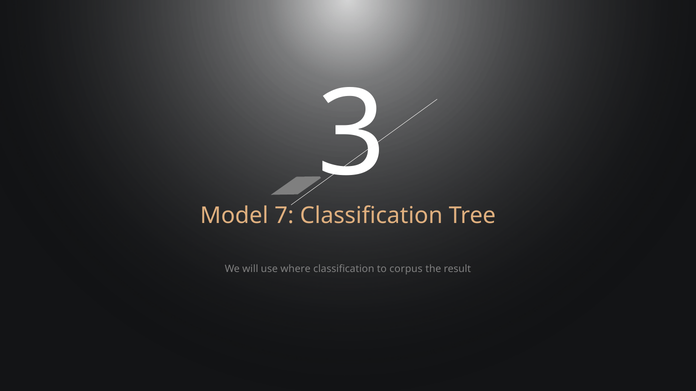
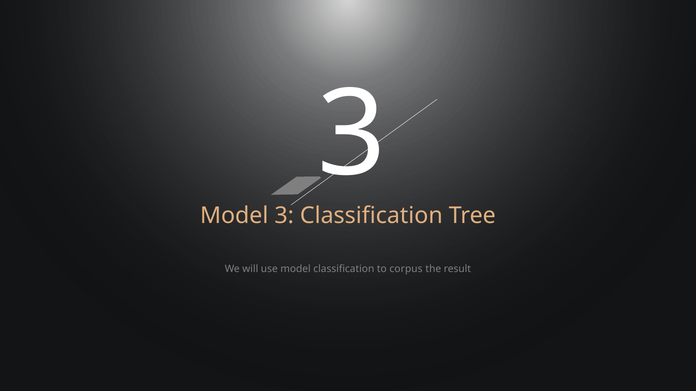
Model 7: 7 -> 3
use where: where -> model
